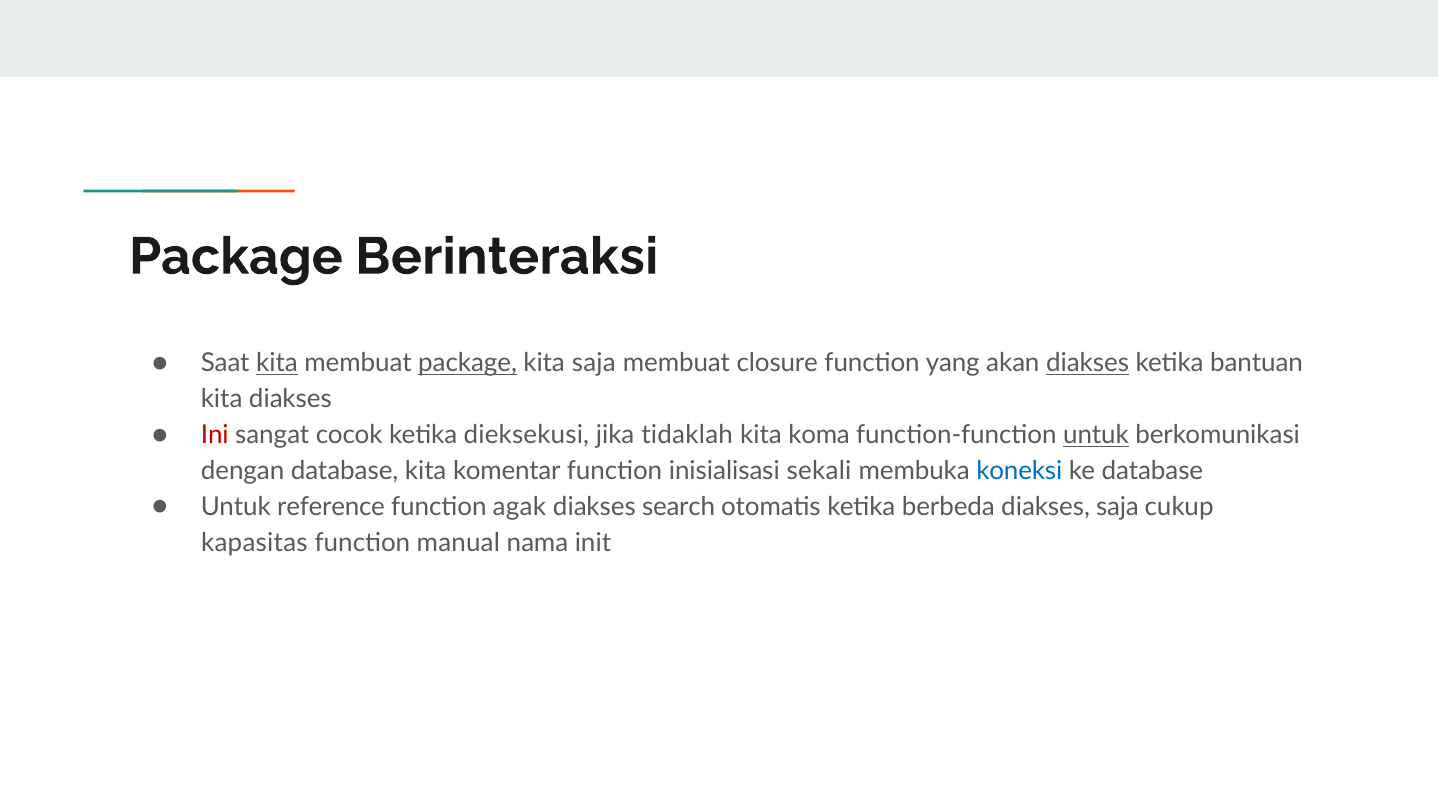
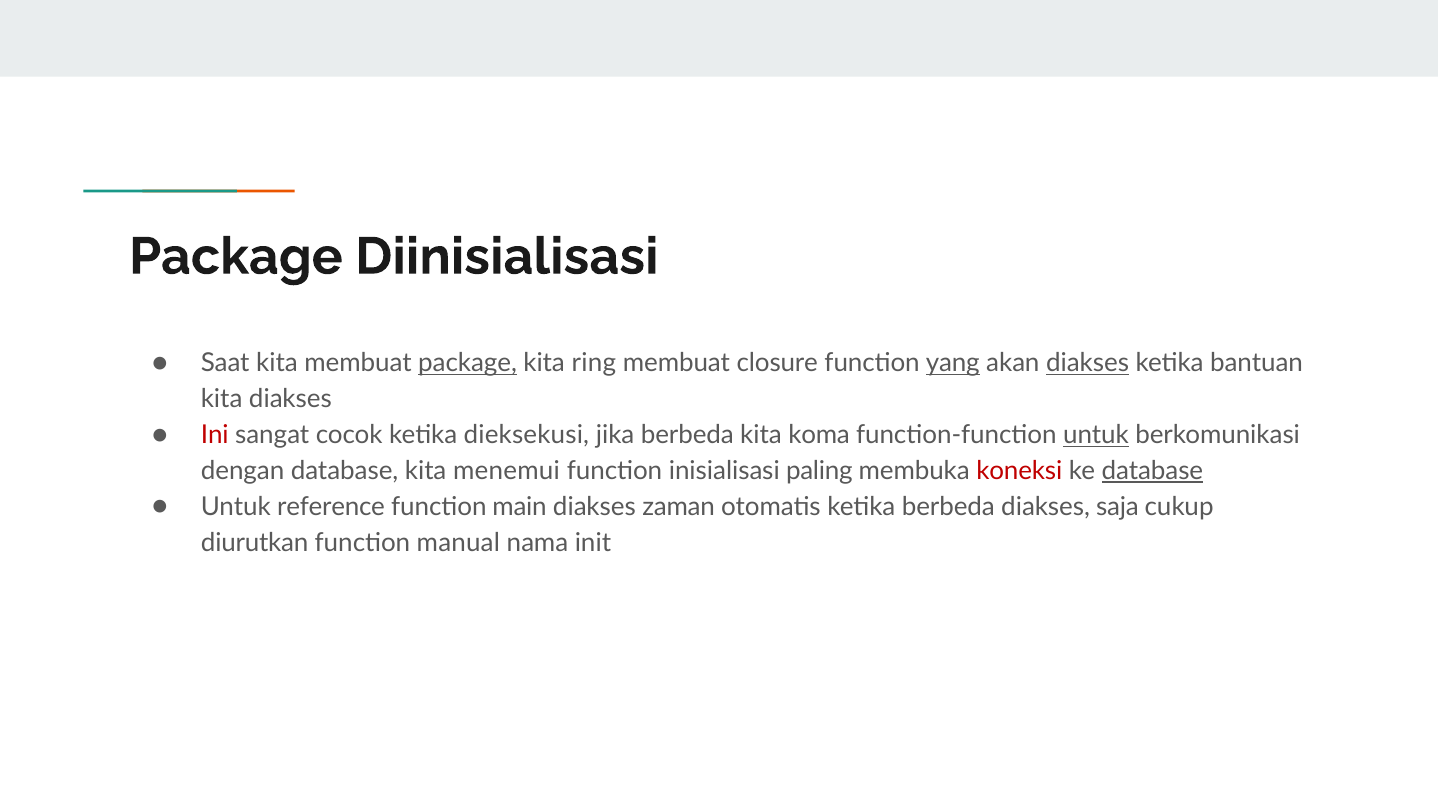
Berinteraksi: Berinteraksi -> Diinisialisasi
kita at (277, 363) underline: present -> none
kita saja: saja -> ring
yang underline: none -> present
jika tidaklah: tidaklah -> berbeda
komentar: komentar -> menemui
sekali: sekali -> paling
koneksi colour: blue -> red
database at (1152, 471) underline: none -> present
agak: agak -> main
search: search -> zaman
kapasitas: kapasitas -> diurutkan
